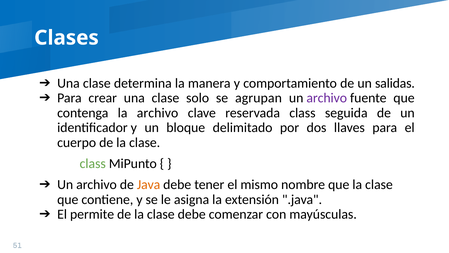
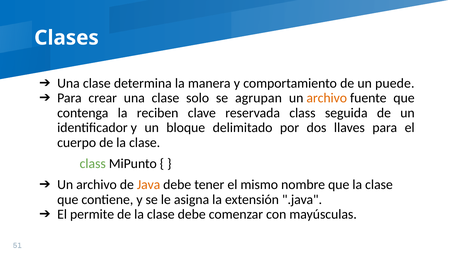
salidas: salidas -> puede
archivo at (327, 98) colour: purple -> orange
la archivo: archivo -> reciben
